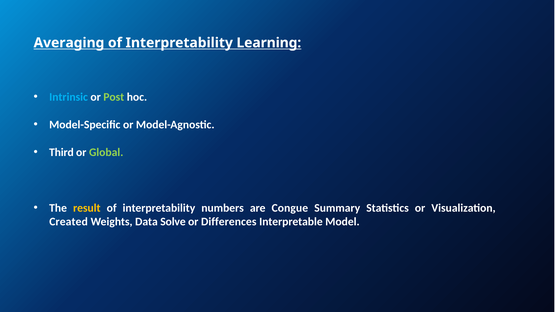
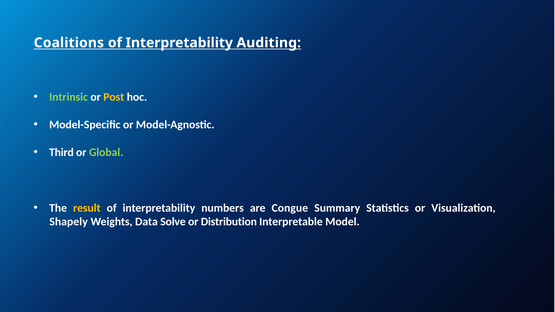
Averaging: Averaging -> Coalitions
Learning: Learning -> Auditing
Intrinsic colour: light blue -> light green
Post colour: light green -> yellow
Created: Created -> Shapely
Differences: Differences -> Distribution
